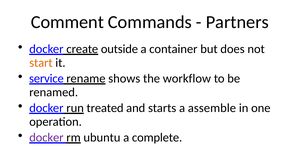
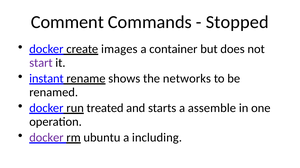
Partners: Partners -> Stopped
outside: outside -> images
start colour: orange -> purple
service: service -> instant
workflow: workflow -> networks
complete: complete -> including
